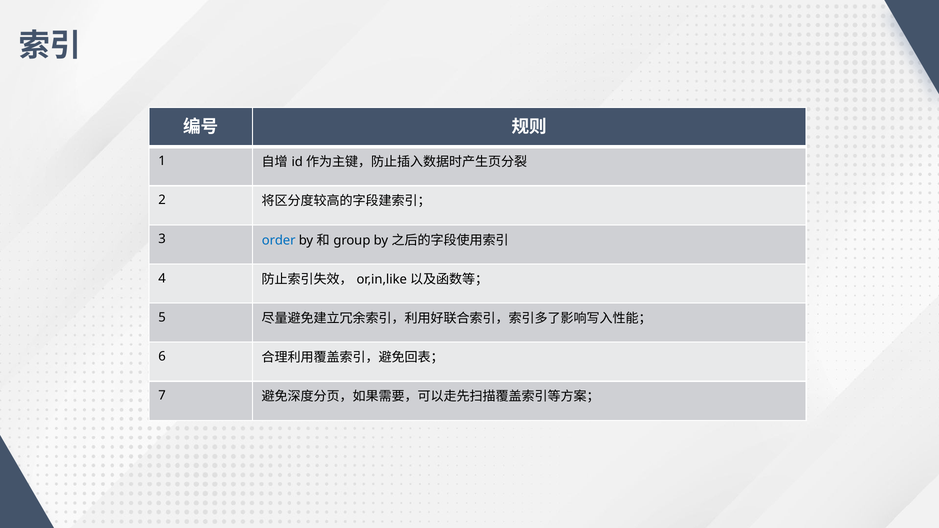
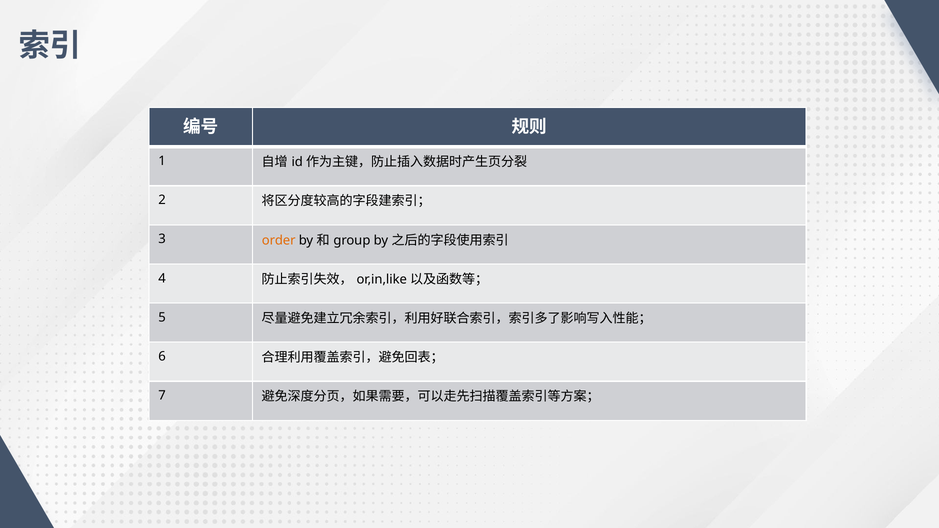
order colour: blue -> orange
